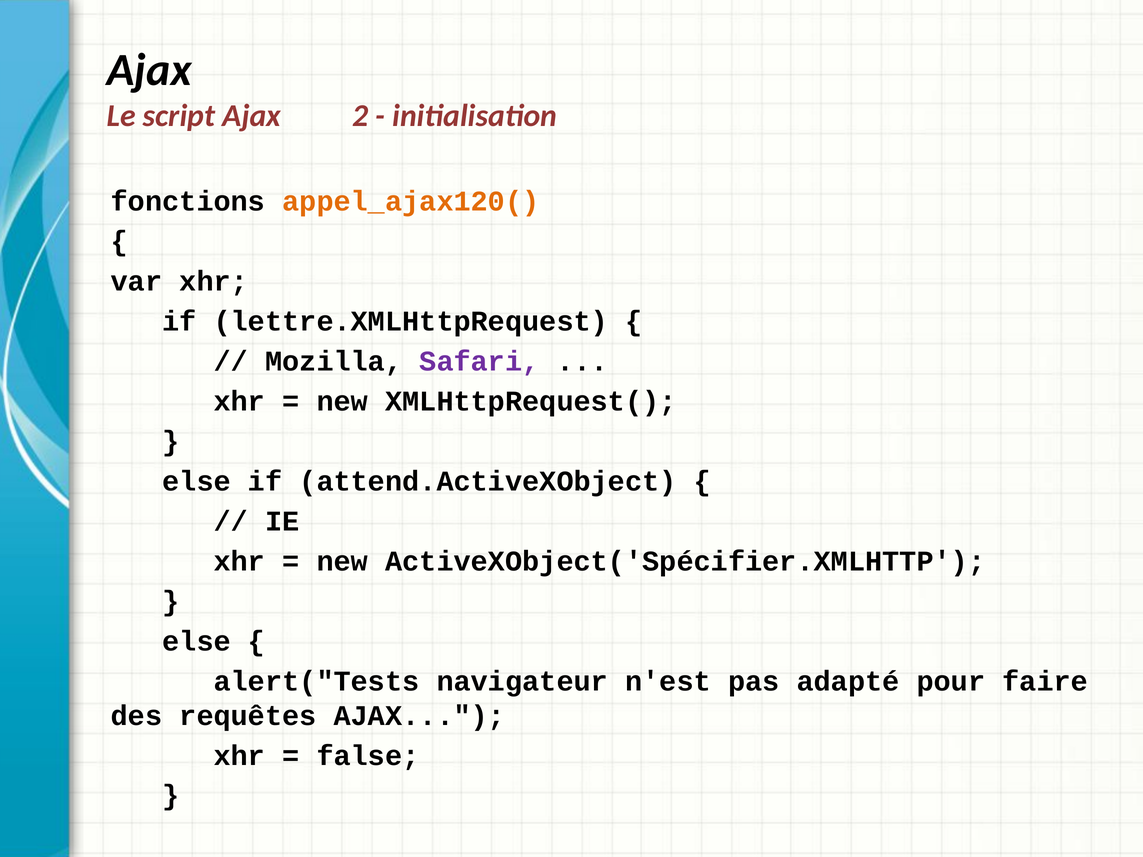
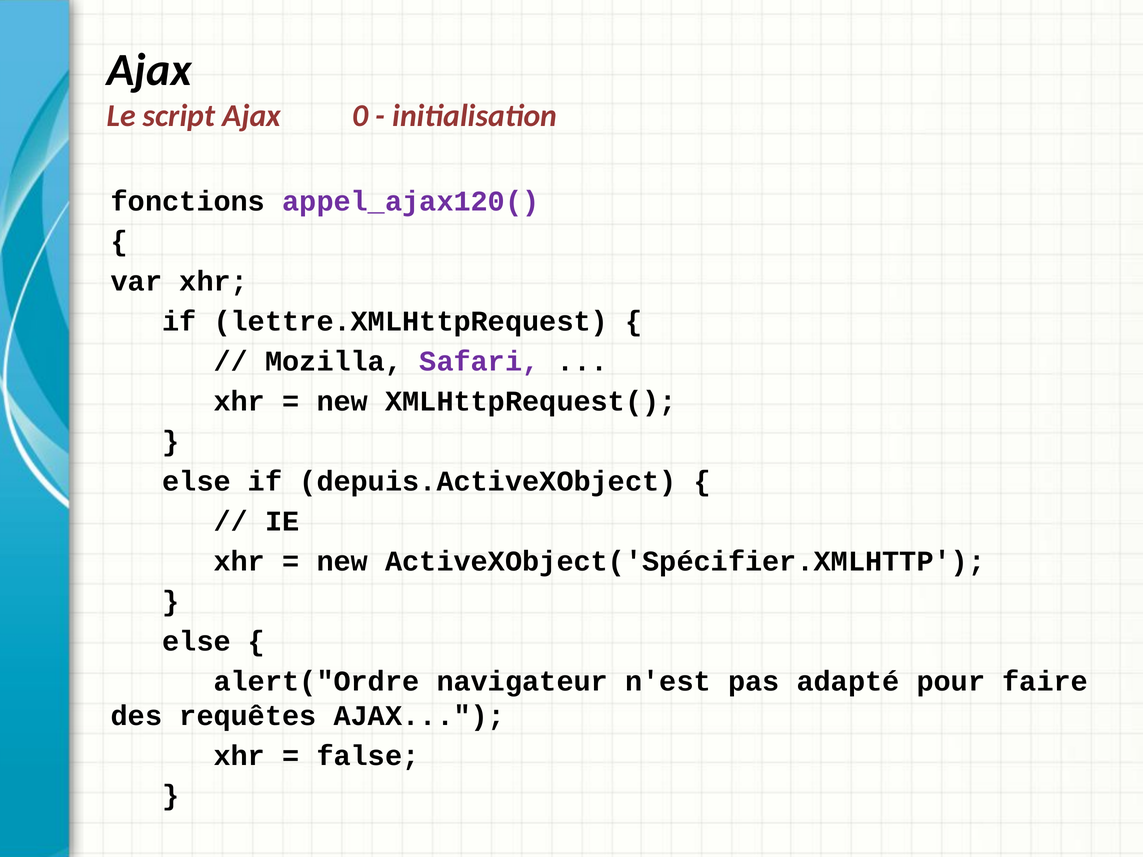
2: 2 -> 0
appel_ajax120( colour: orange -> purple
attend.ActiveXObject: attend.ActiveXObject -> depuis.ActiveXObject
alert("Tests: alert("Tests -> alert("Ordre
